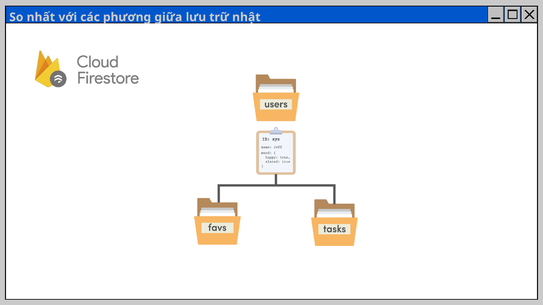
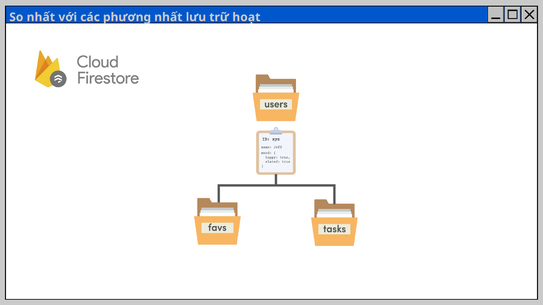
phương giữa: giữa -> nhất
nhật: nhật -> hoạt
